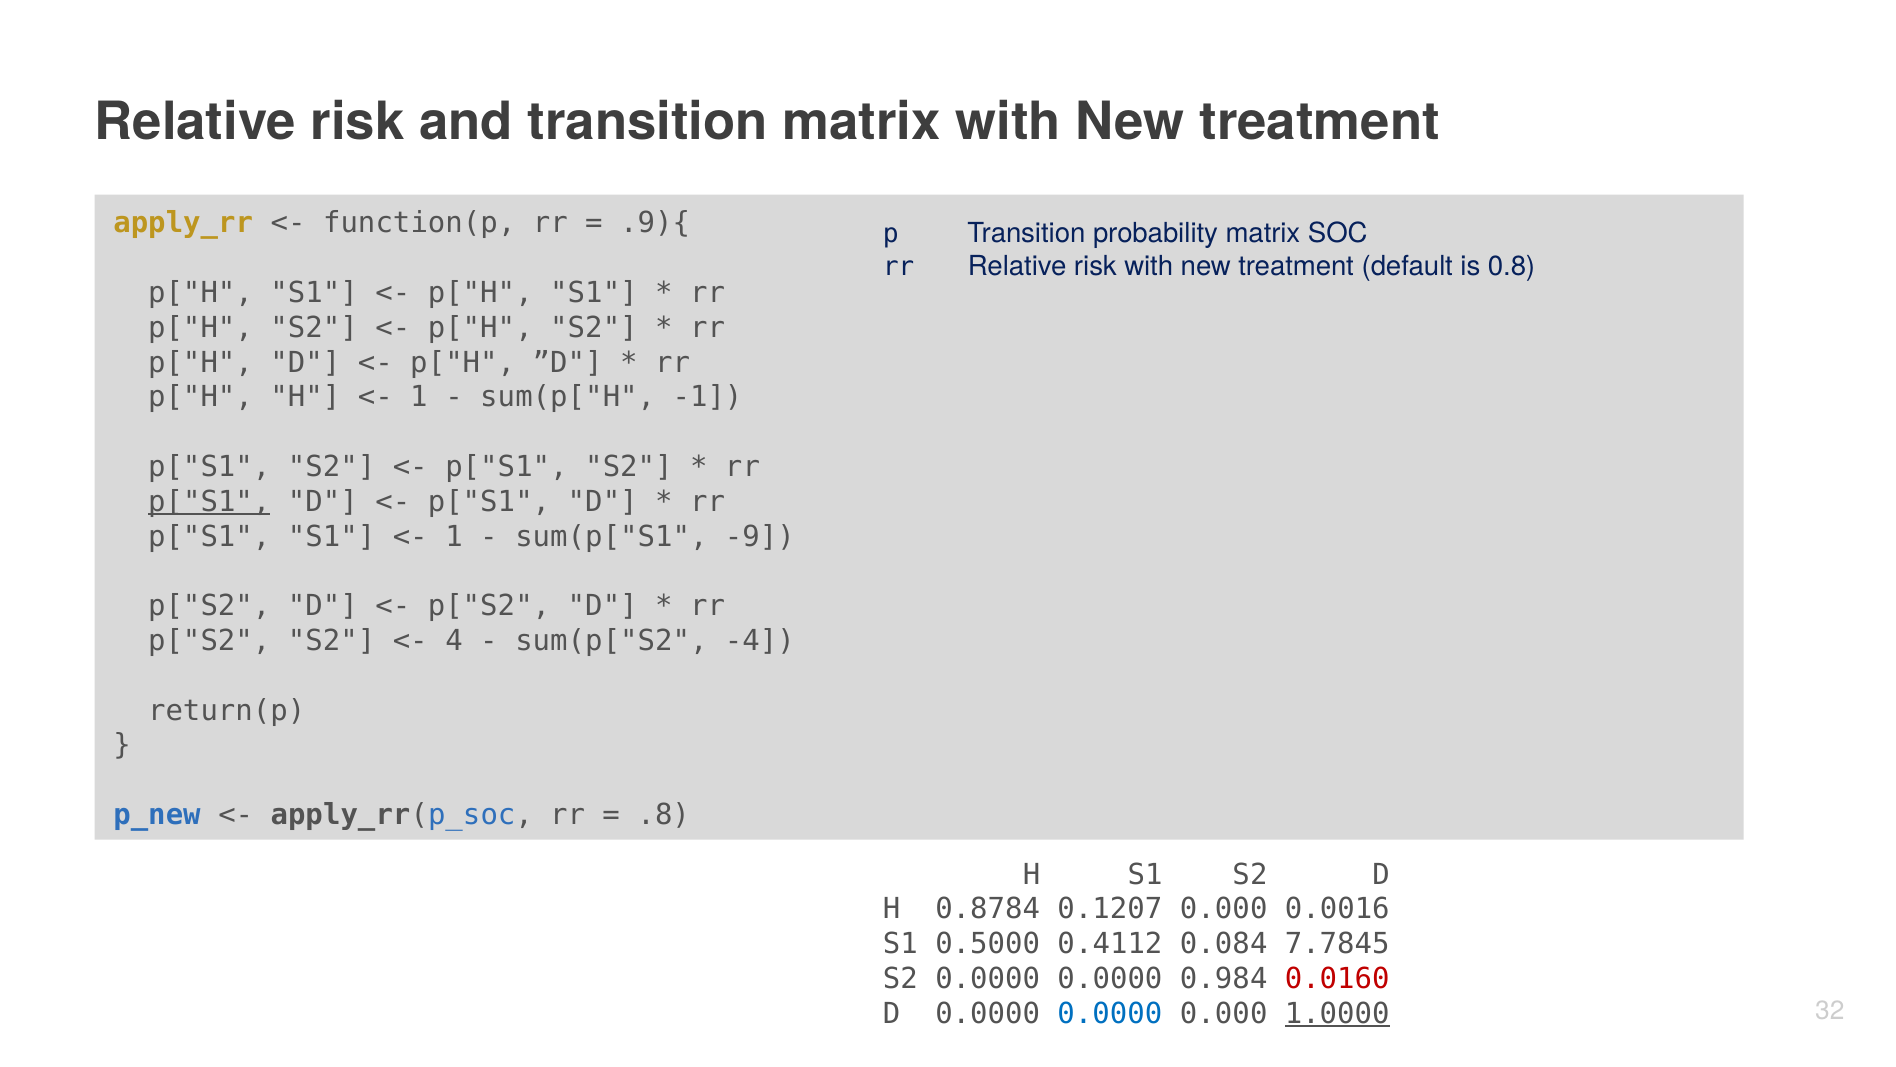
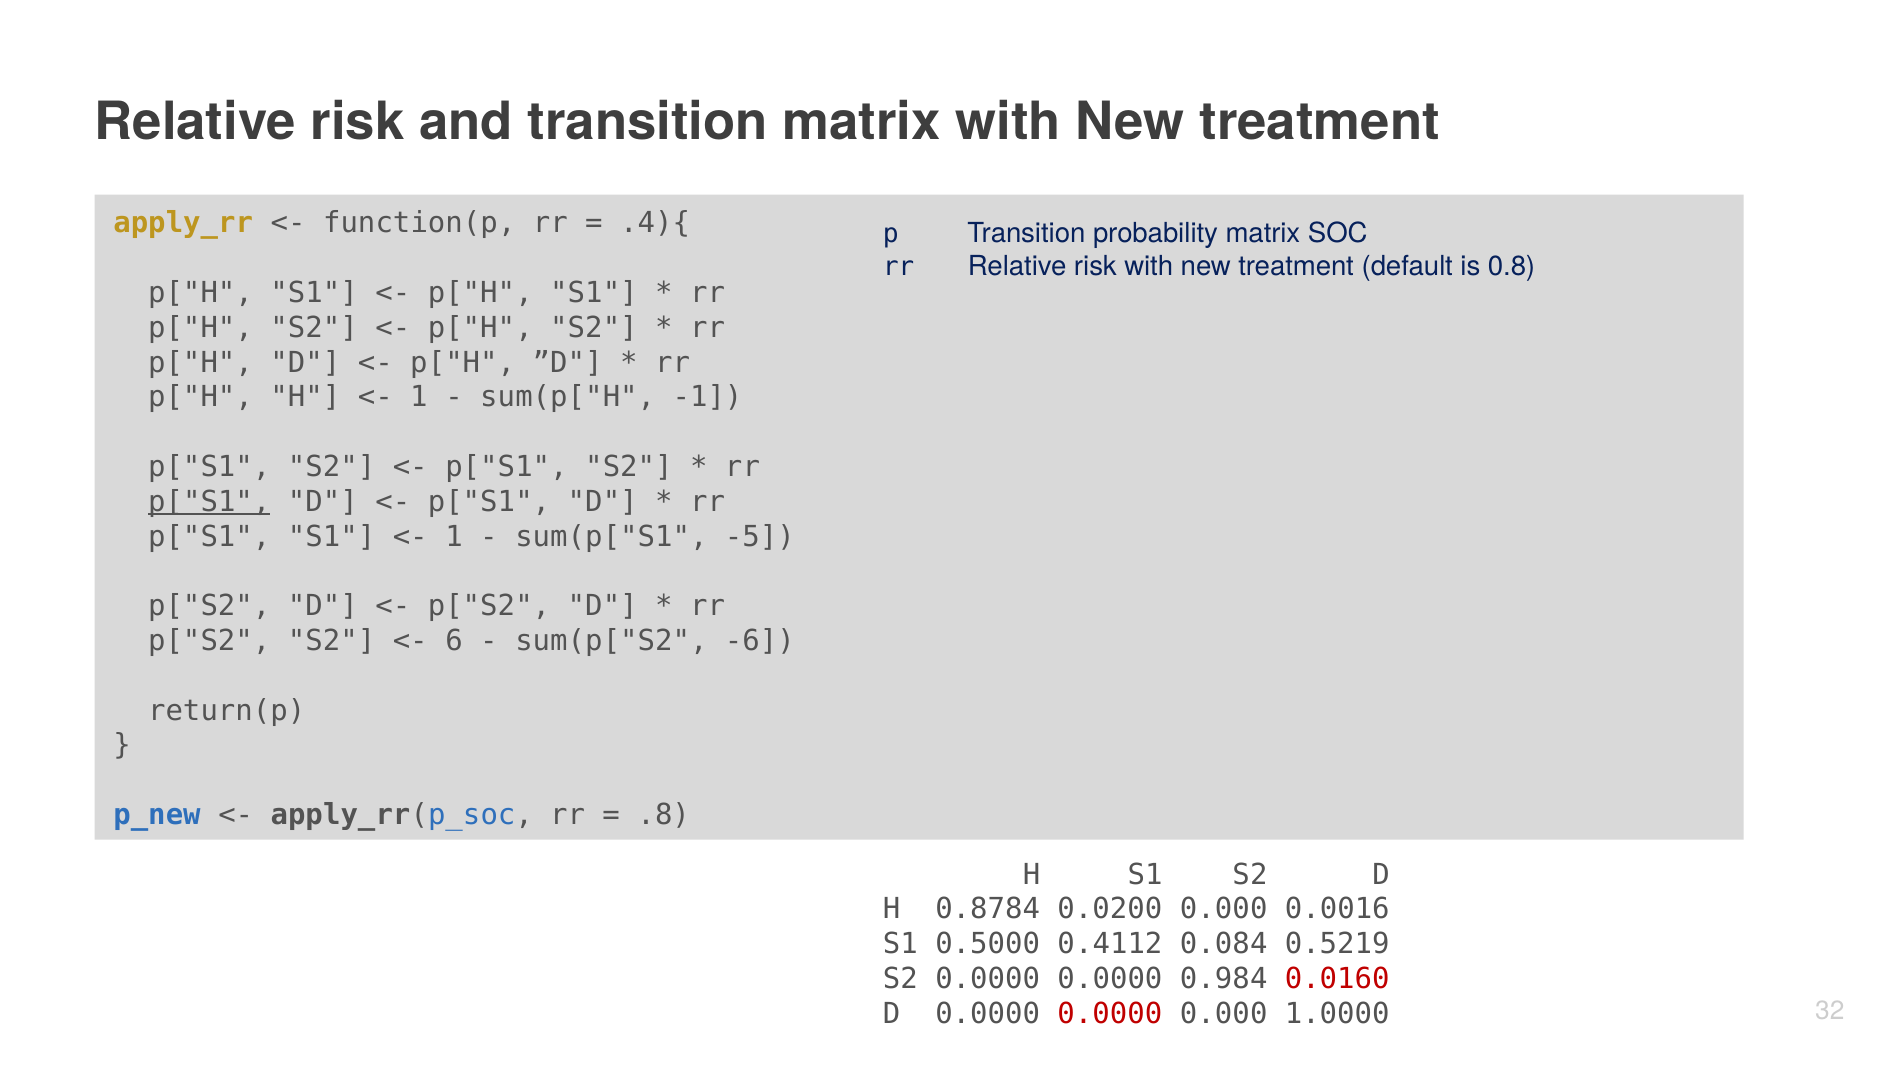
.9){: .9){ -> .4){
-9: -9 -> -5
4: 4 -> 6
-4: -4 -> -6
0.1207: 0.1207 -> 0.0200
7.7845: 7.7845 -> 0.5219
0.0000 at (1110, 1013) colour: blue -> red
1.0000 underline: present -> none
